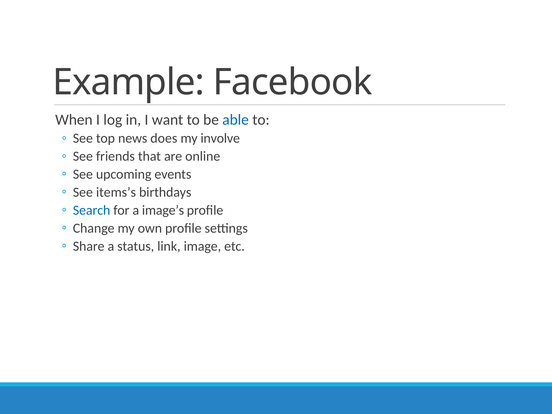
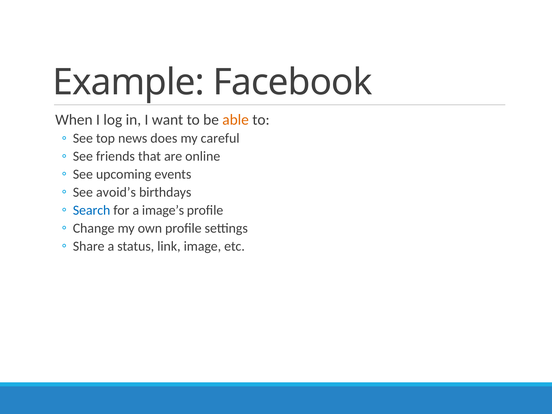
able colour: blue -> orange
involve: involve -> careful
items’s: items’s -> avoid’s
